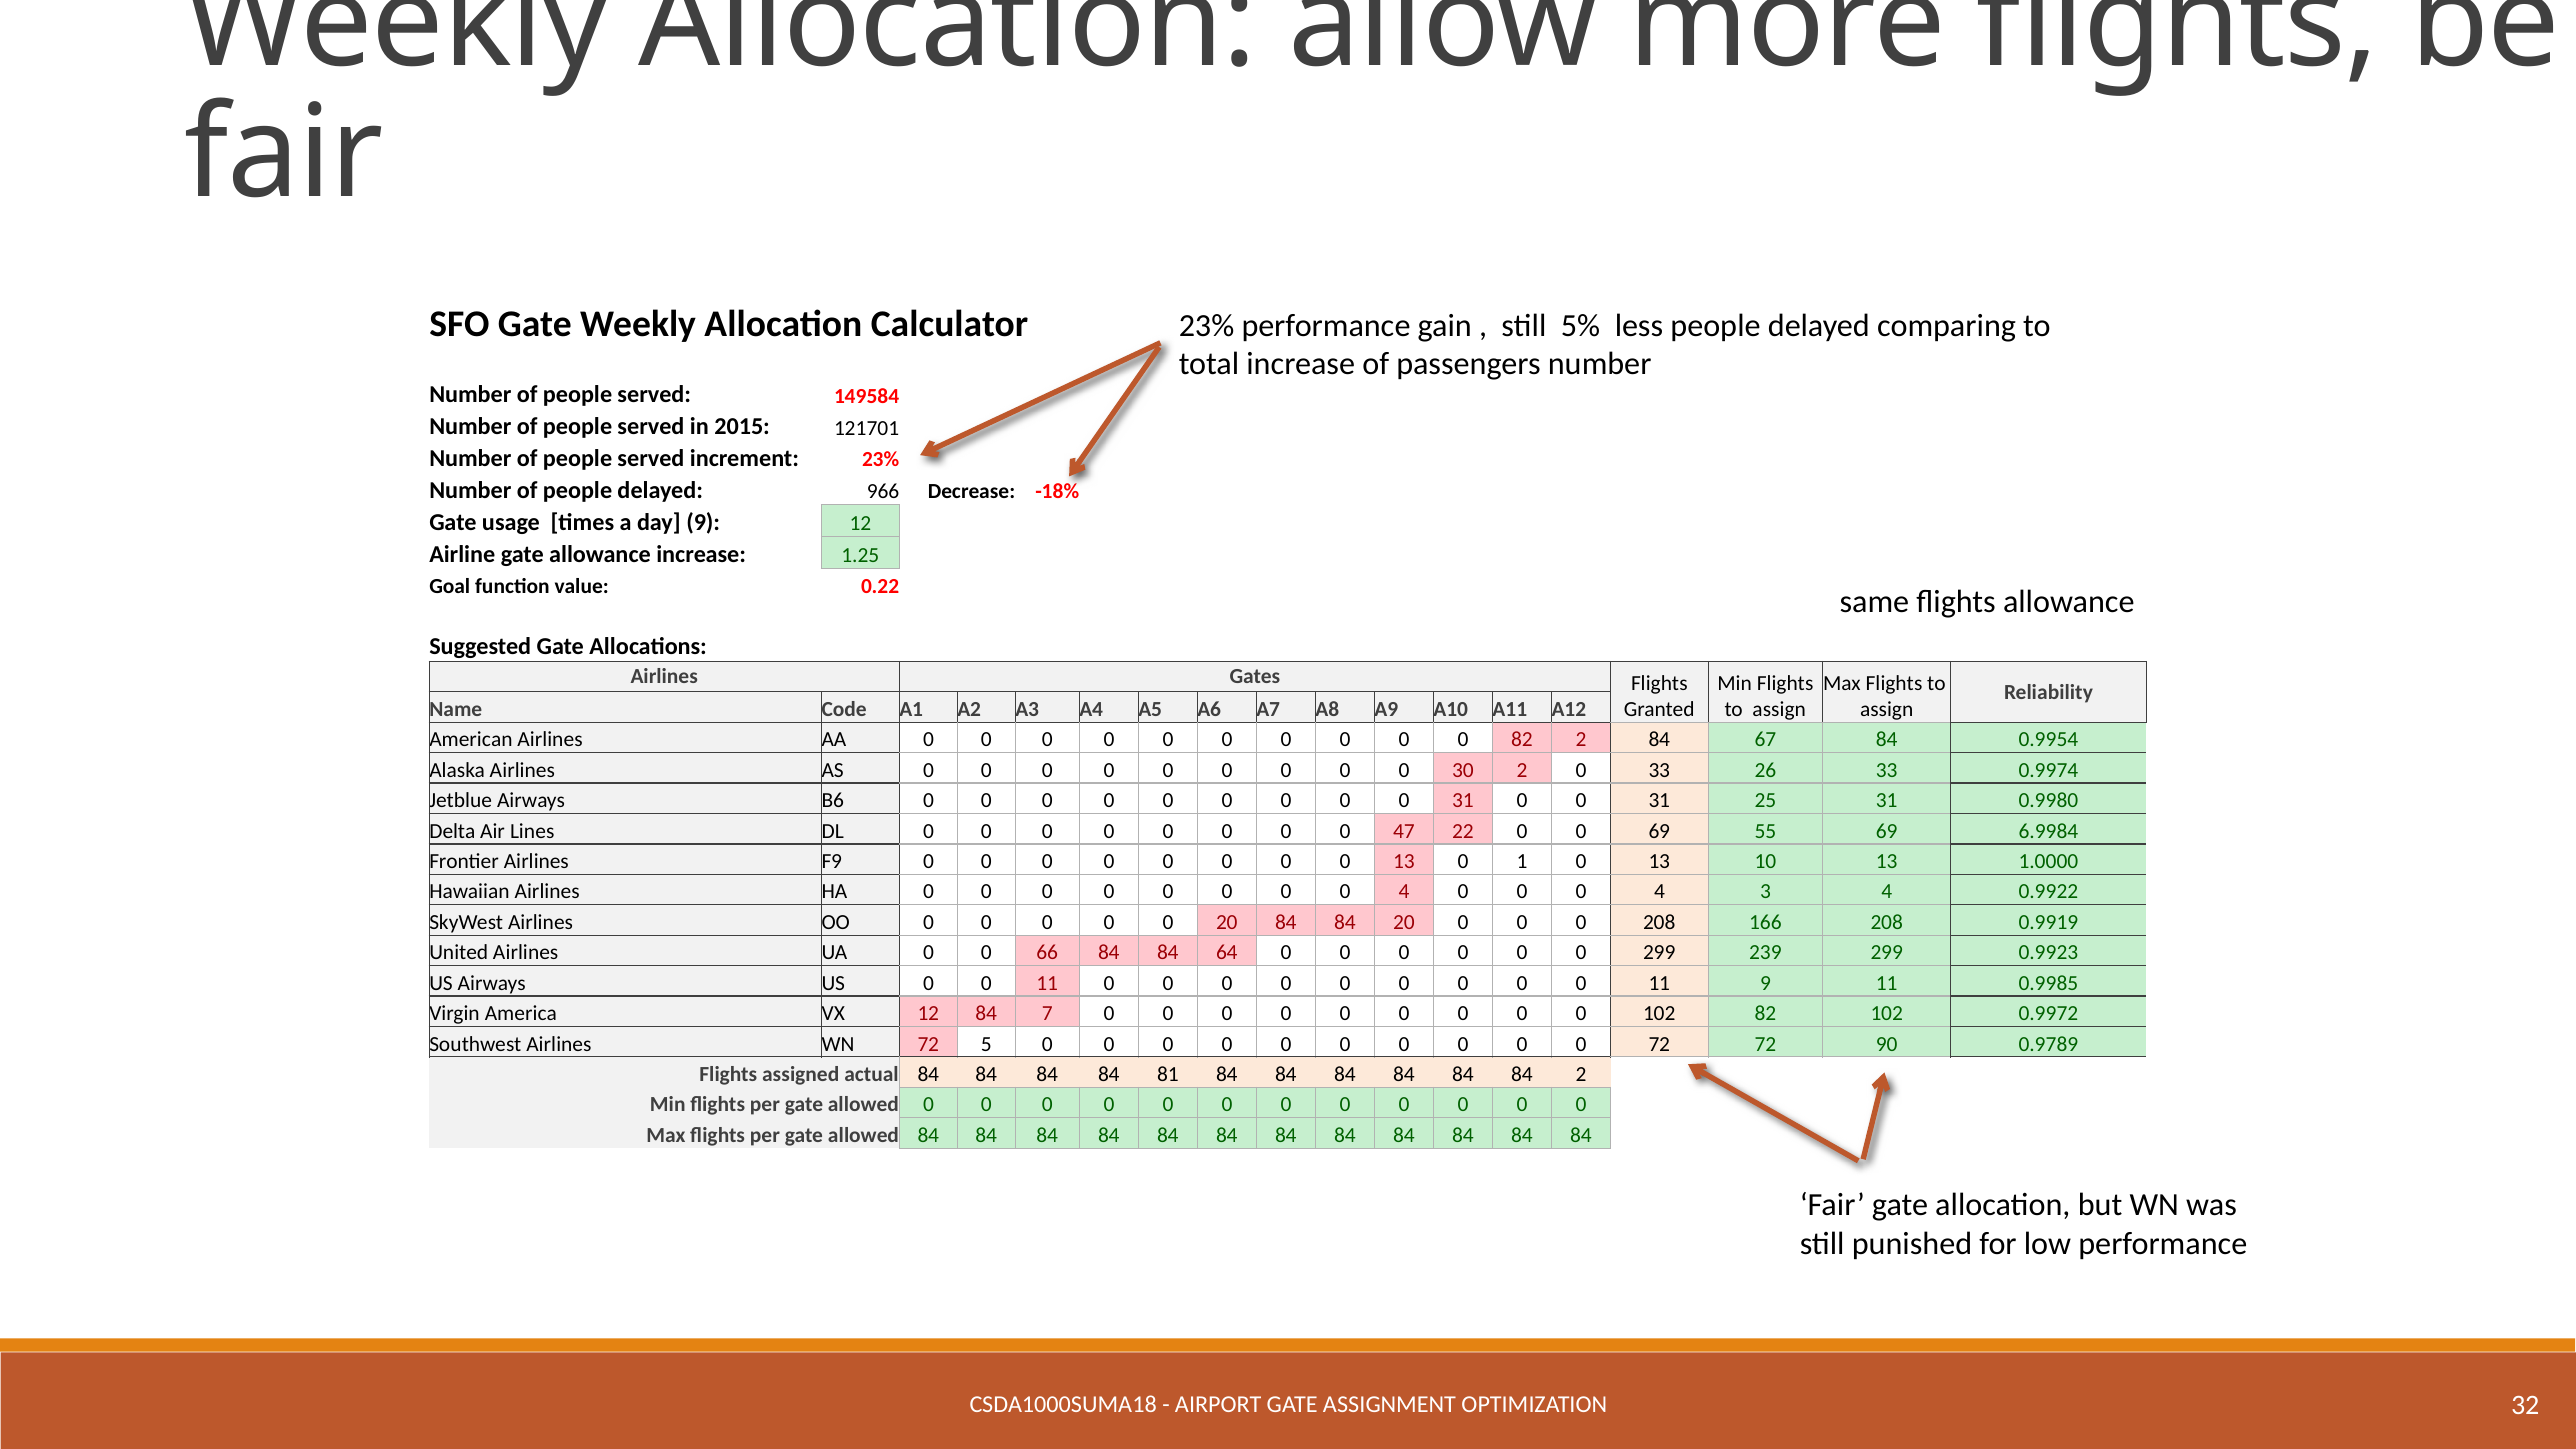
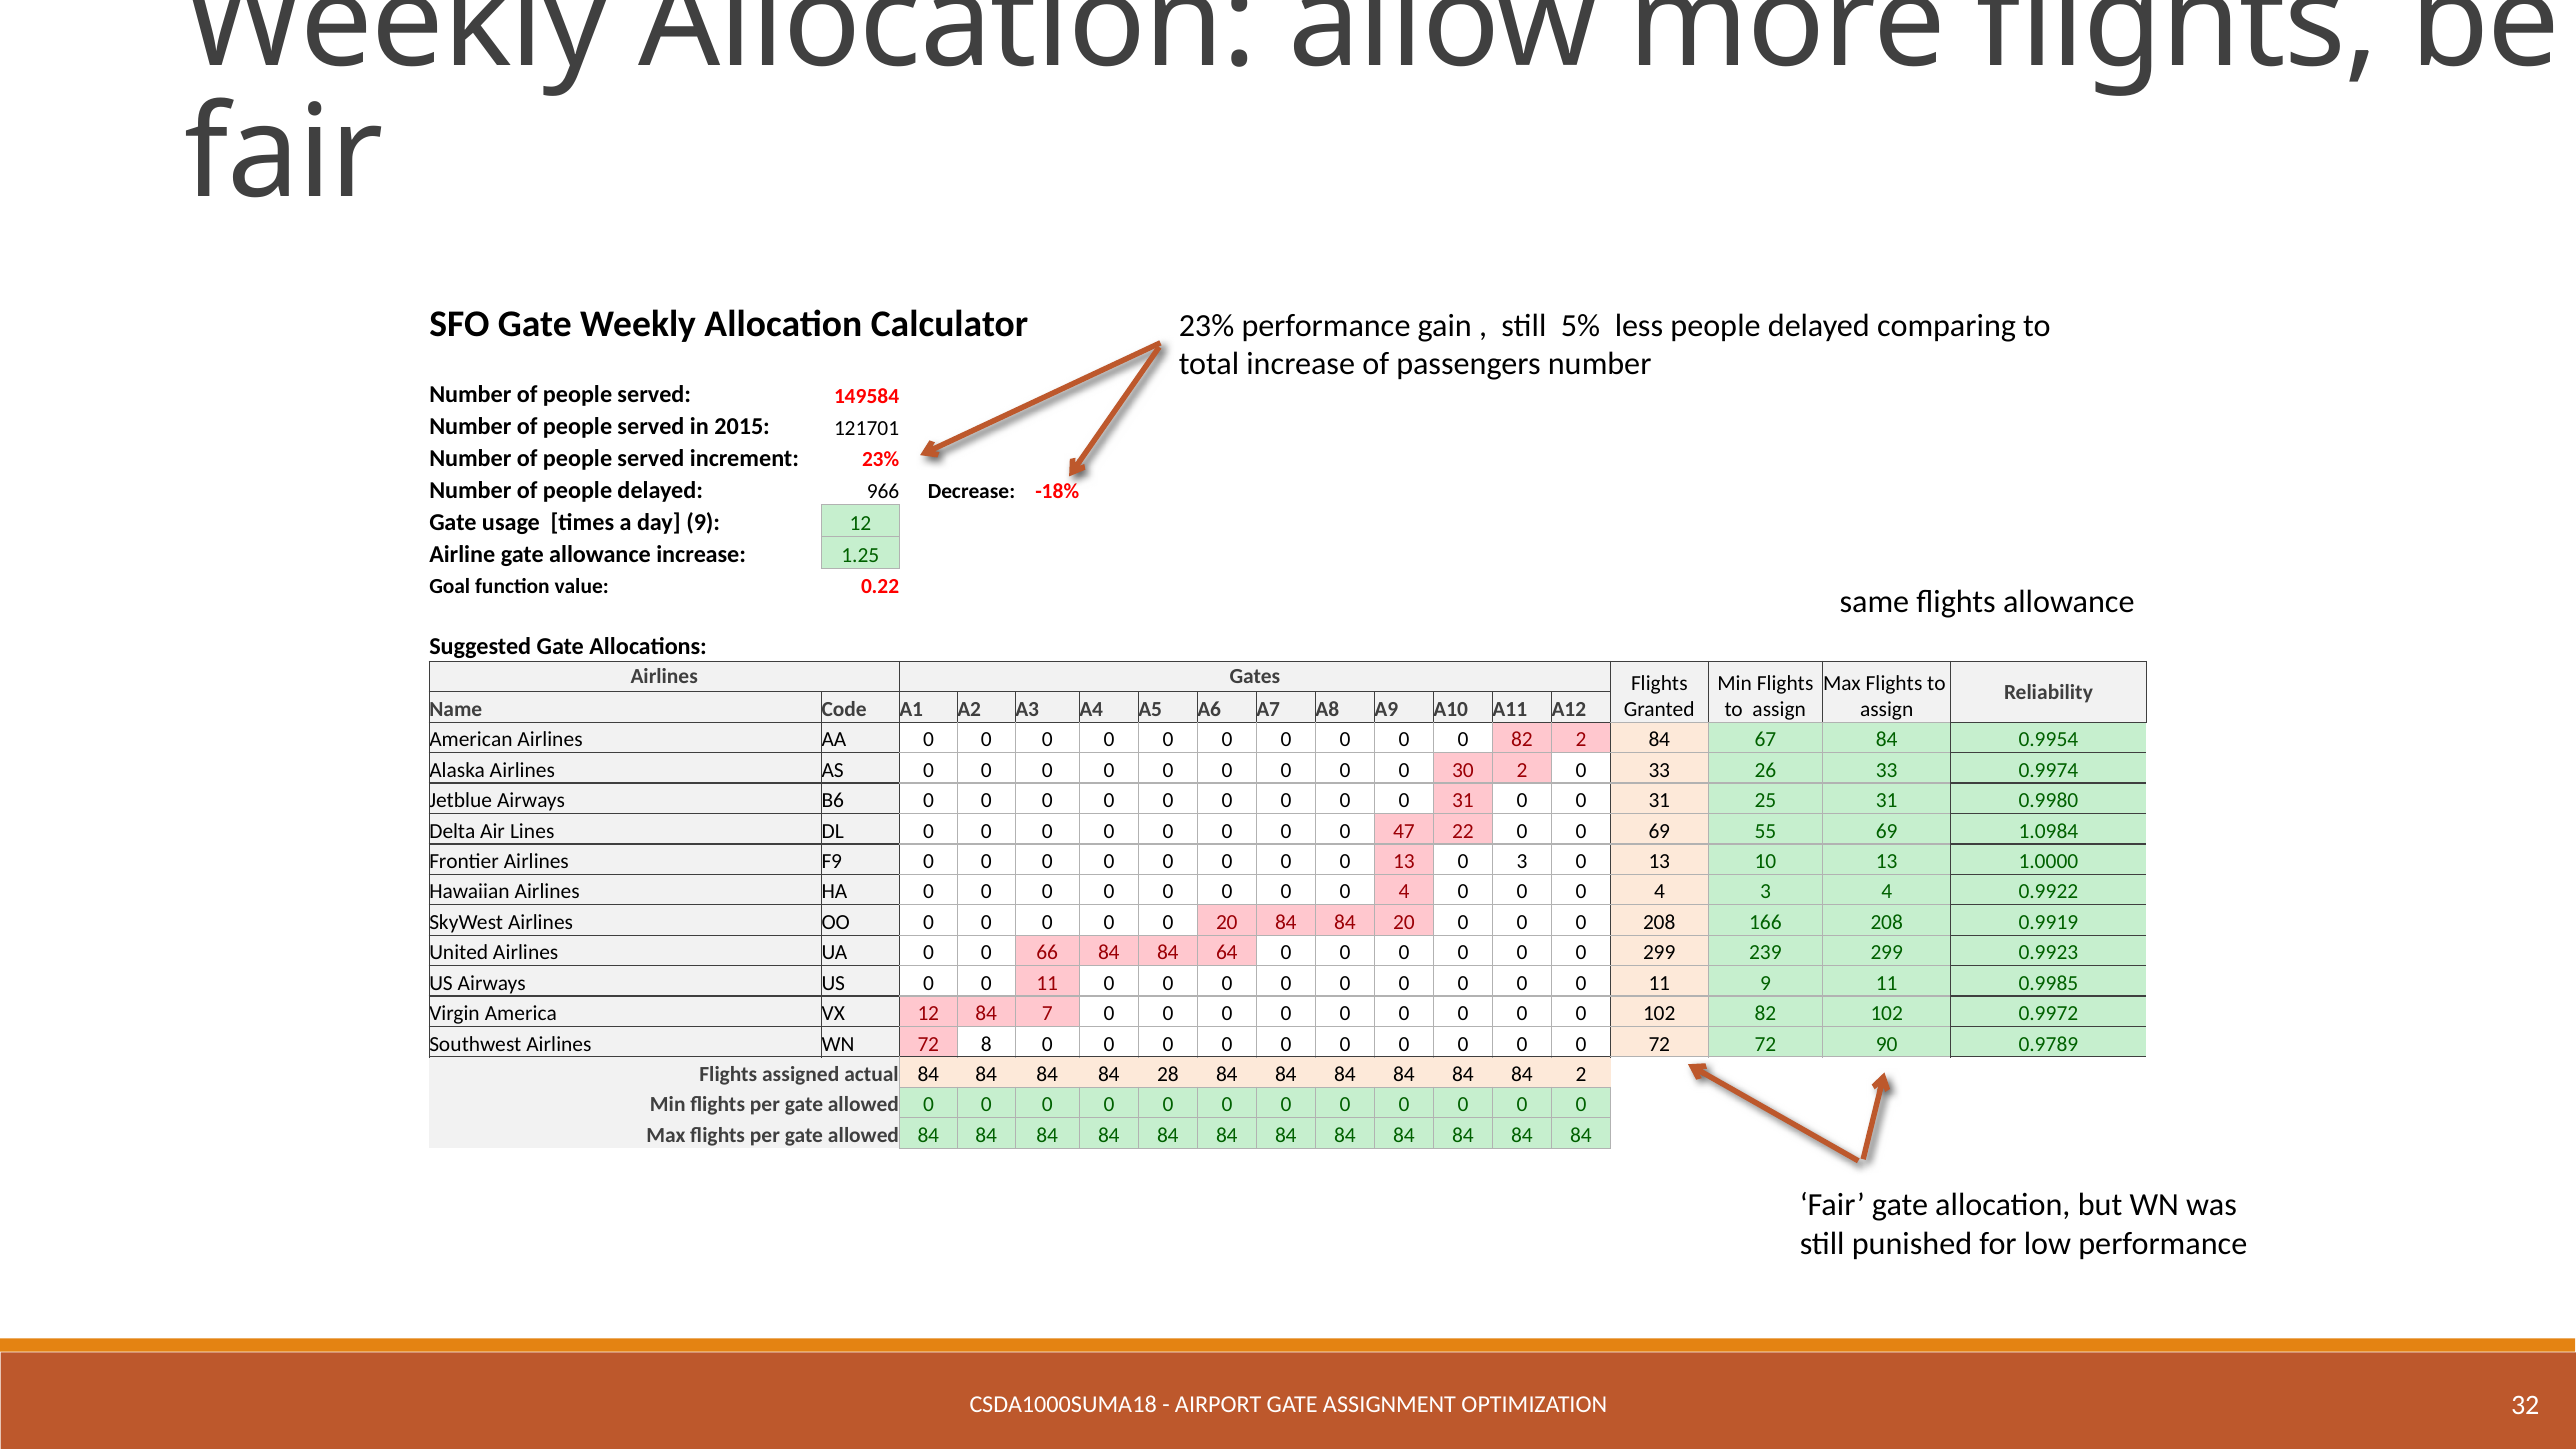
6.9984: 6.9984 -> 1.0984
0 1: 1 -> 3
5: 5 -> 8
81: 81 -> 28
